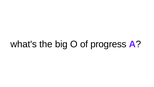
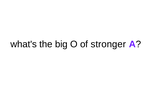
progress: progress -> stronger
